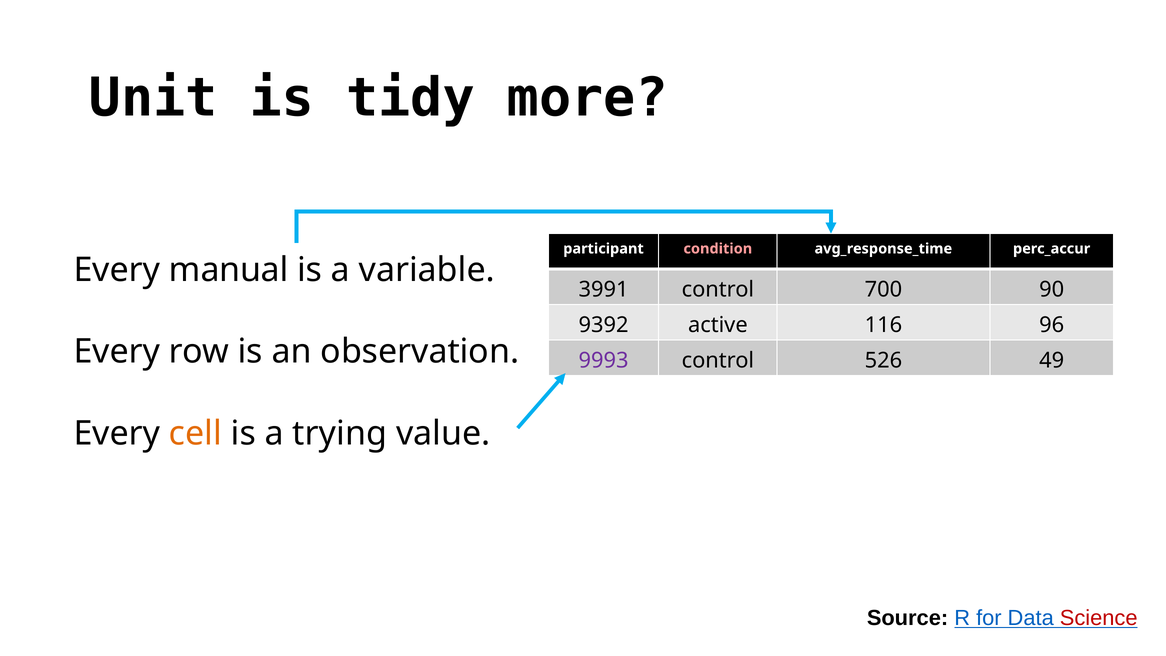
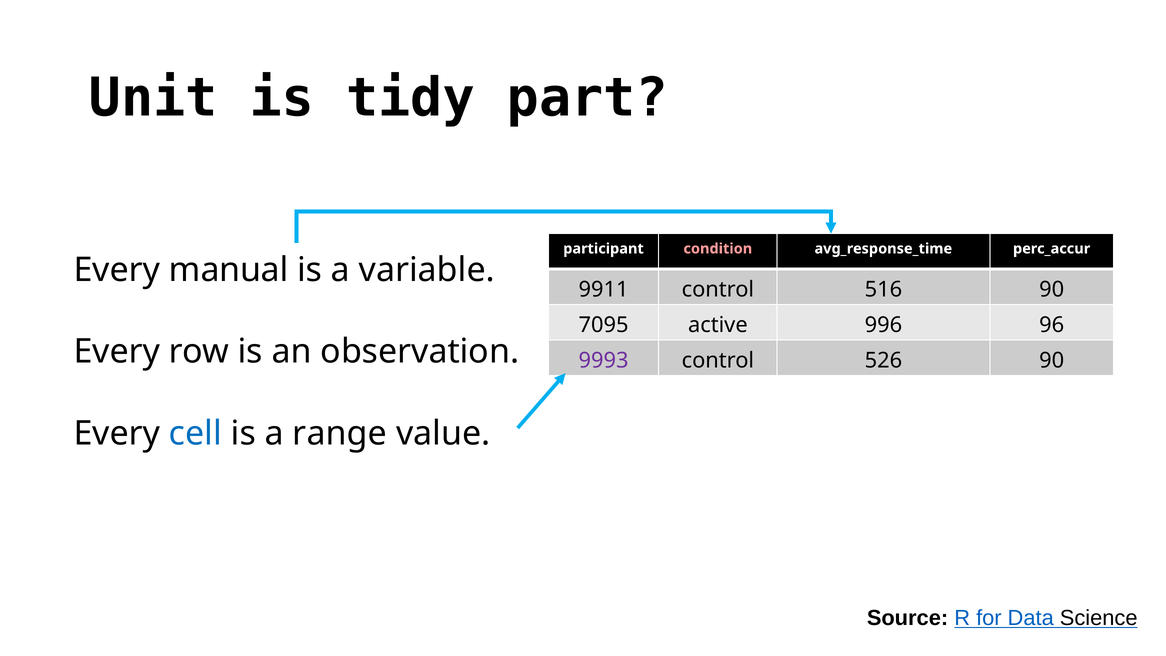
more: more -> part
3991: 3991 -> 9911
700: 700 -> 516
9392: 9392 -> 7095
116: 116 -> 996
526 49: 49 -> 90
cell colour: orange -> blue
trying: trying -> range
Science colour: red -> black
